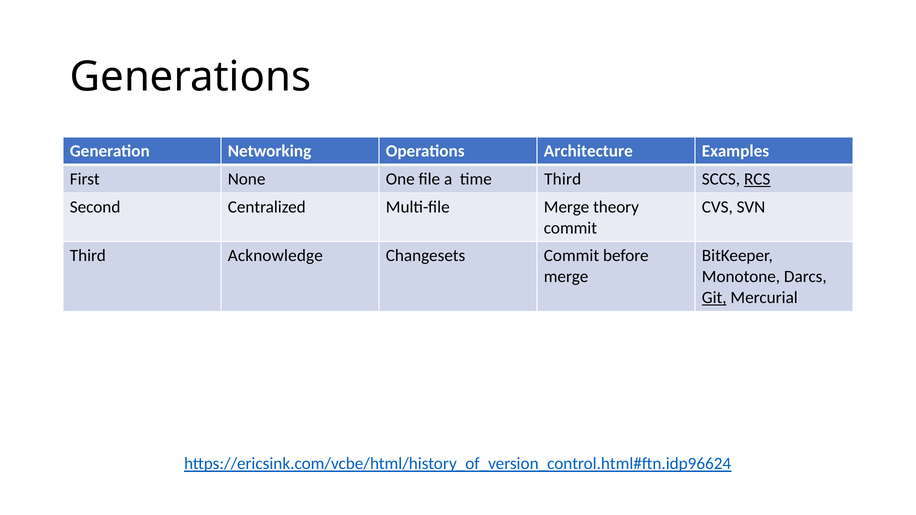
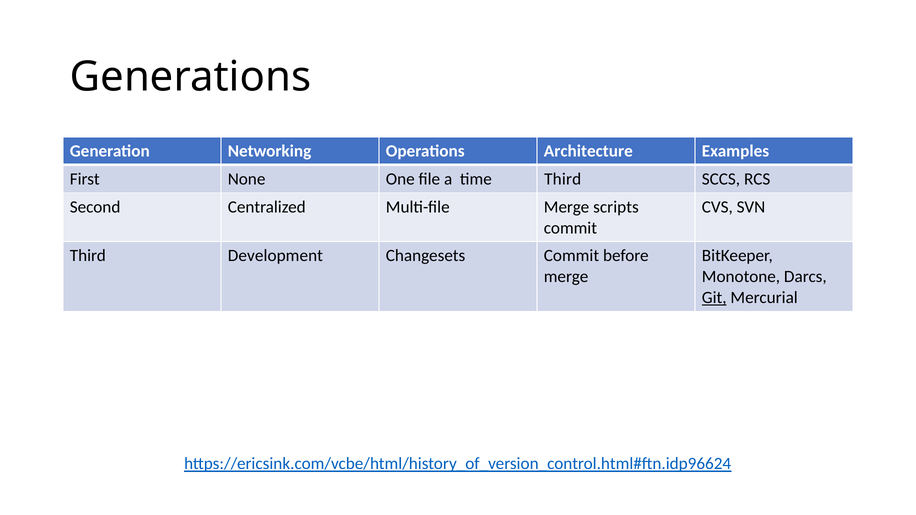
RCS underline: present -> none
theory: theory -> scripts
Acknowledge: Acknowledge -> Development
